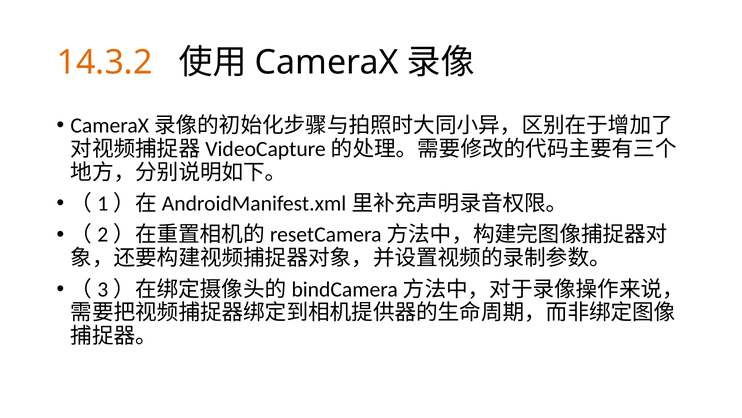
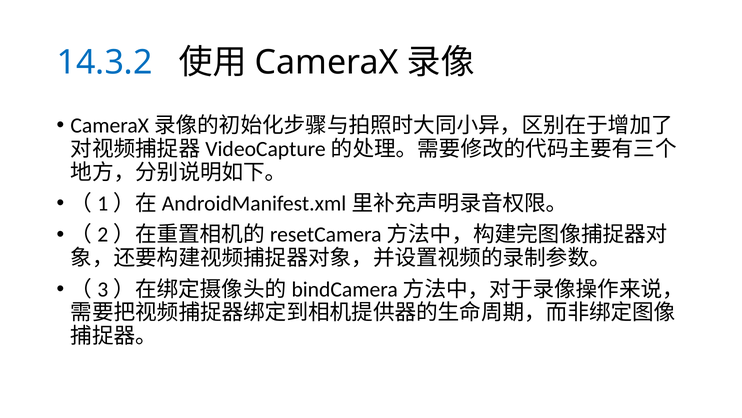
14.3.2 colour: orange -> blue
